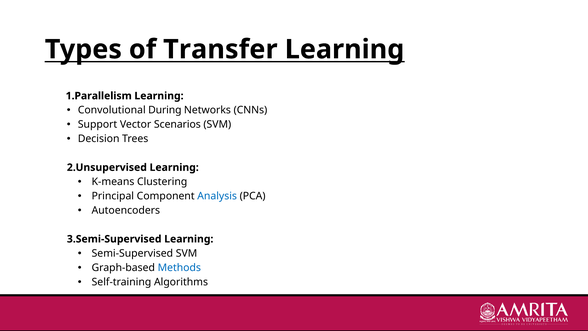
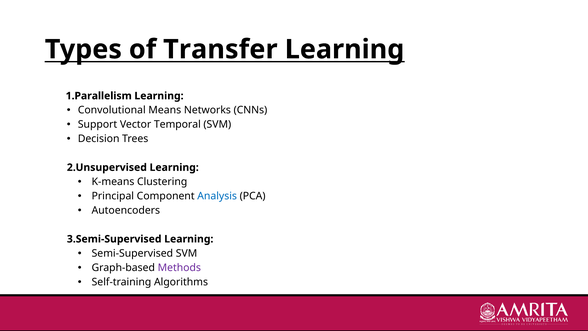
During: During -> Means
Scenarios: Scenarios -> Temporal
Methods colour: blue -> purple
